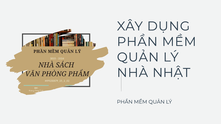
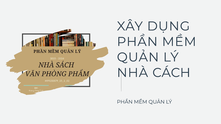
NHẬT: NHẬT -> CÁCH
